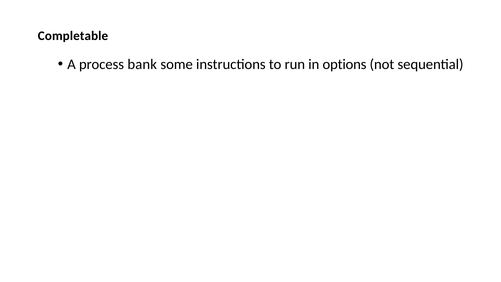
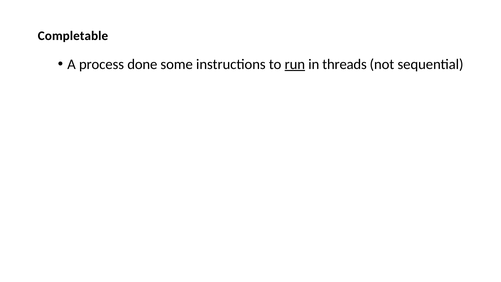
bank: bank -> done
run underline: none -> present
options: options -> threads
